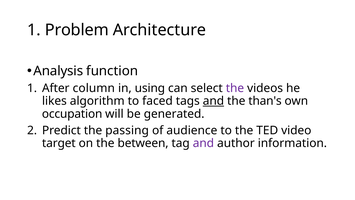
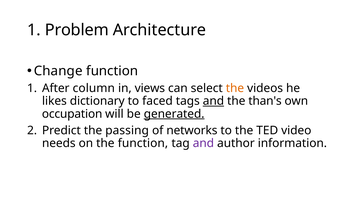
Analysis: Analysis -> Change
using: using -> views
the at (235, 88) colour: purple -> orange
algorithm: algorithm -> dictionary
generated underline: none -> present
audience: audience -> networks
target: target -> needs
the between: between -> function
